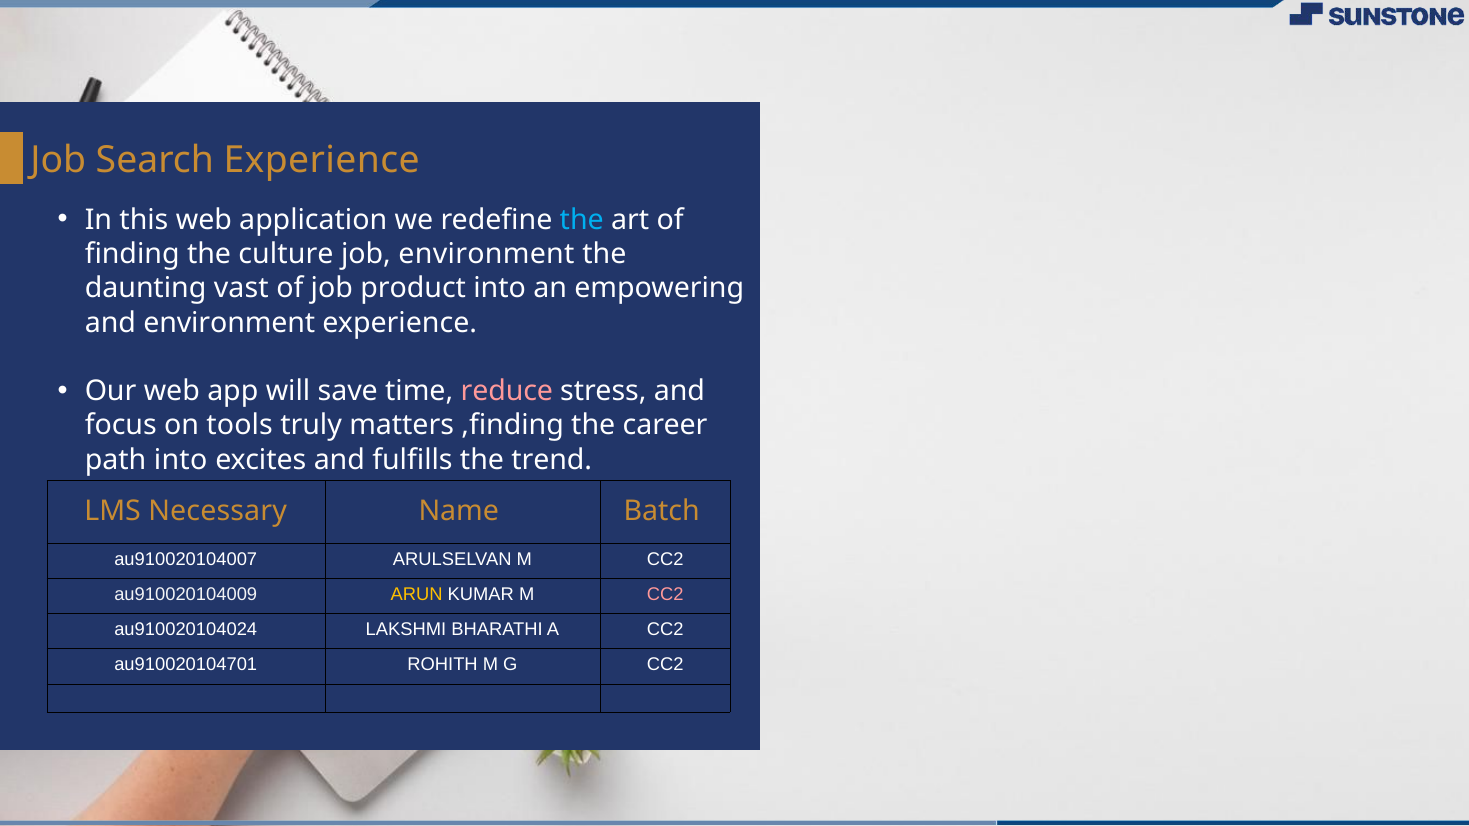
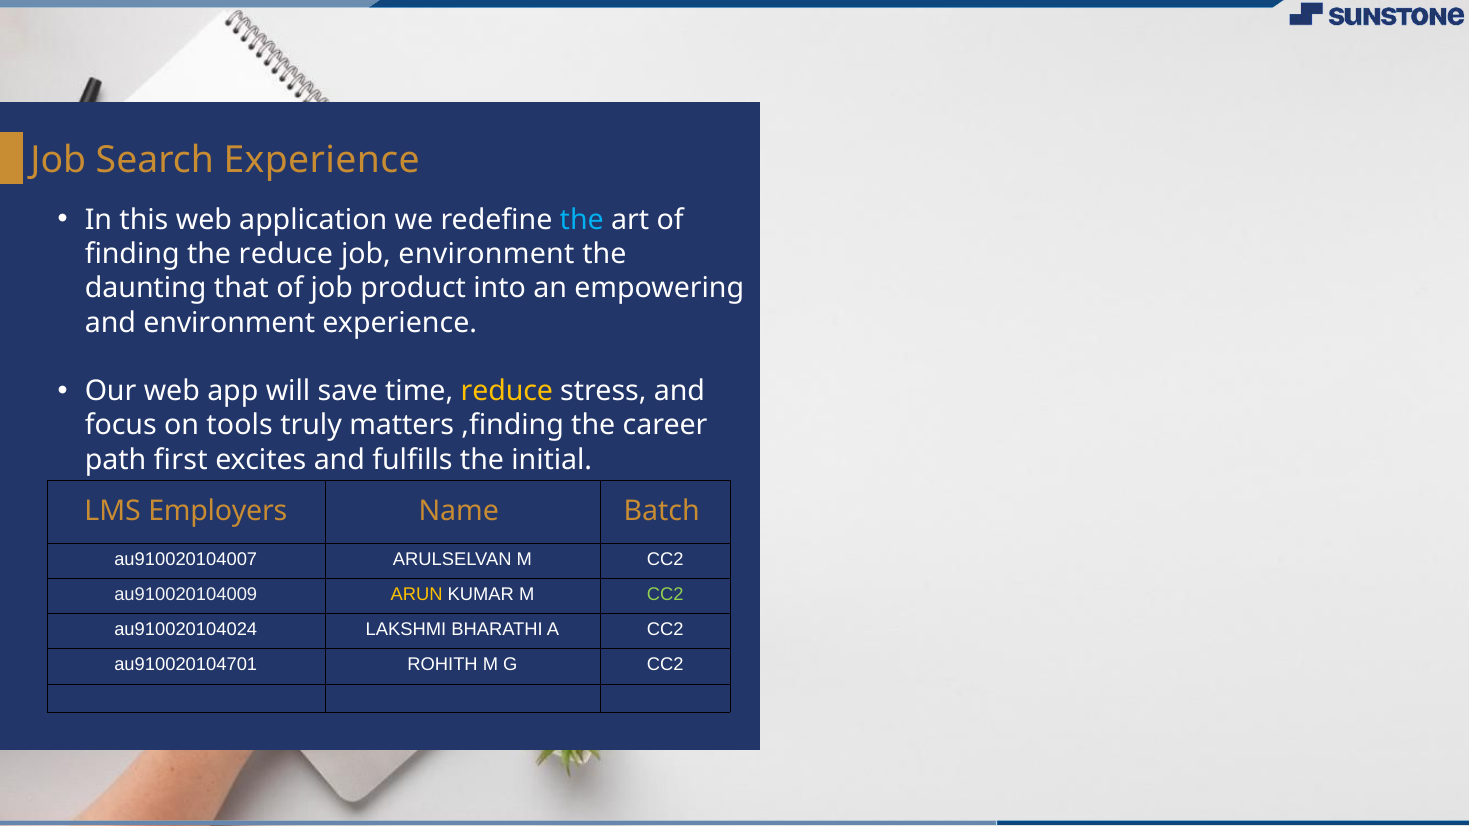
the culture: culture -> reduce
vast: vast -> that
reduce at (507, 391) colour: pink -> yellow
path into: into -> first
trend: trend -> initial
Necessary: Necessary -> Employers
CC2 at (665, 594) colour: pink -> light green
